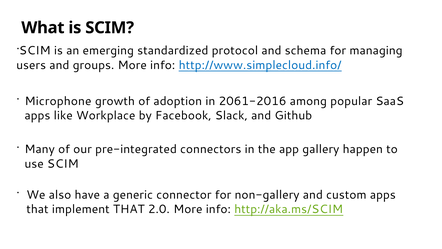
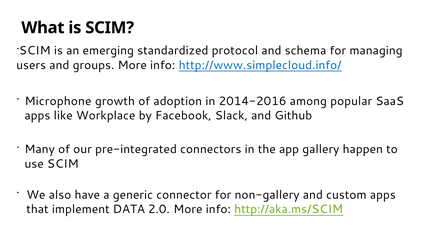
2061-2016: 2061-2016 -> 2014-2016
implement THAT: THAT -> DATA
